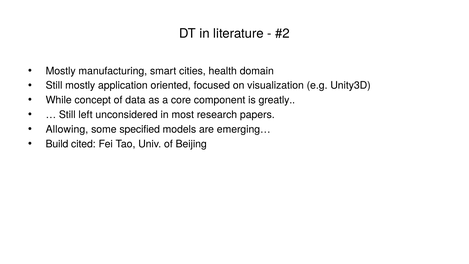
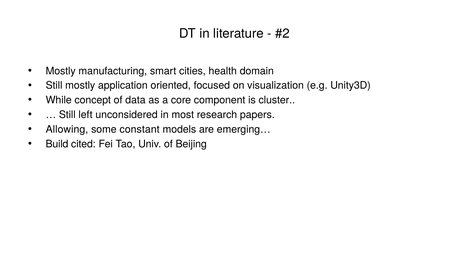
greatly: greatly -> cluster
specified: specified -> constant
